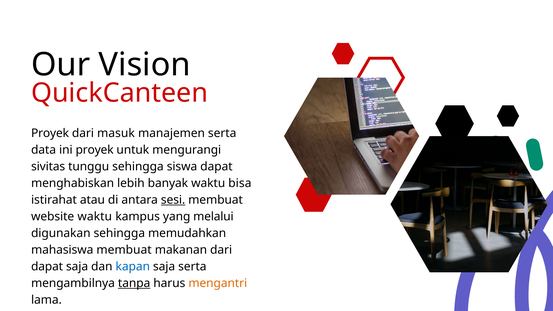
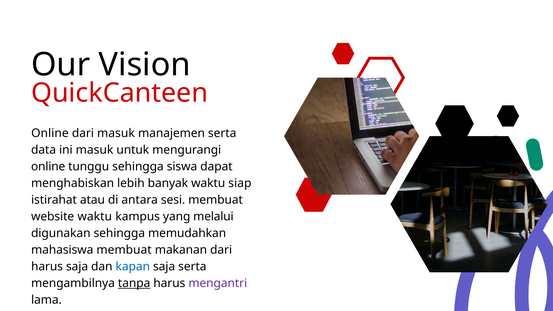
Proyek at (50, 133): Proyek -> Online
ini proyek: proyek -> masuk
sivitas at (48, 167): sivitas -> online
bisa: bisa -> siap
sesi underline: present -> none
dapat at (47, 267): dapat -> harus
mengantri colour: orange -> purple
